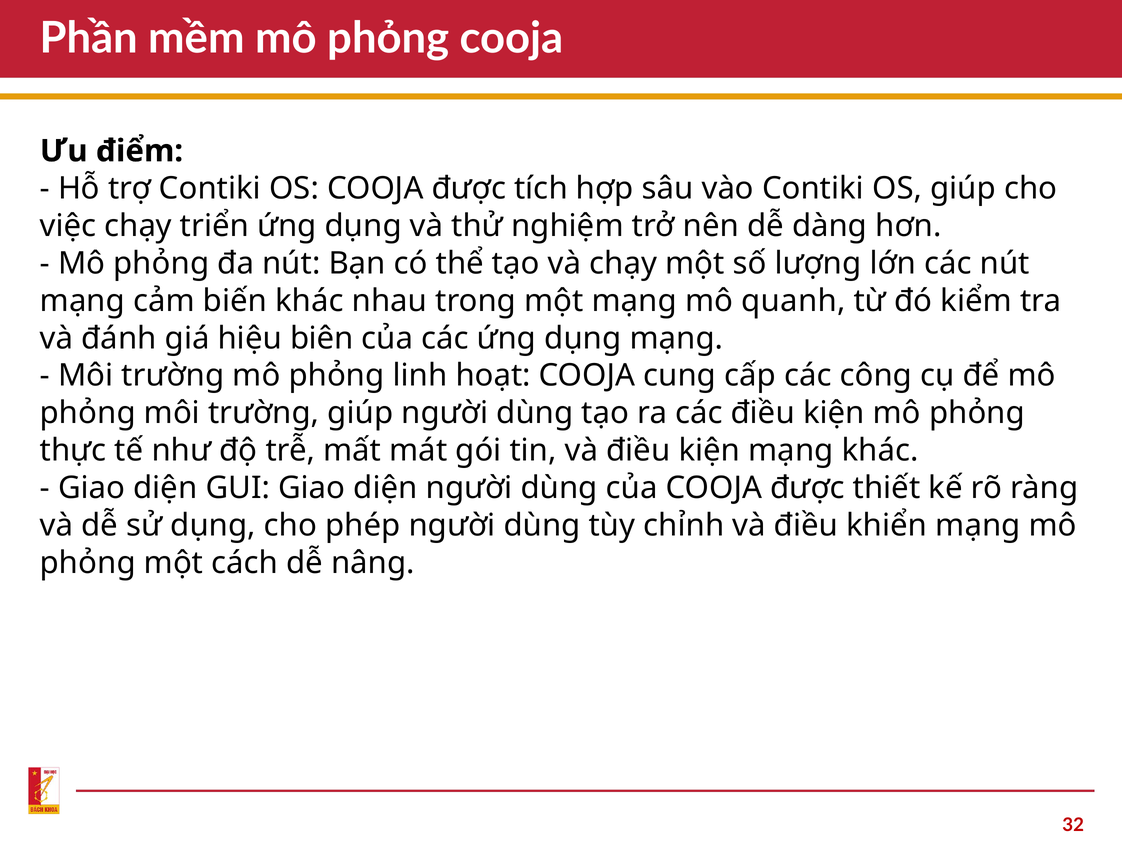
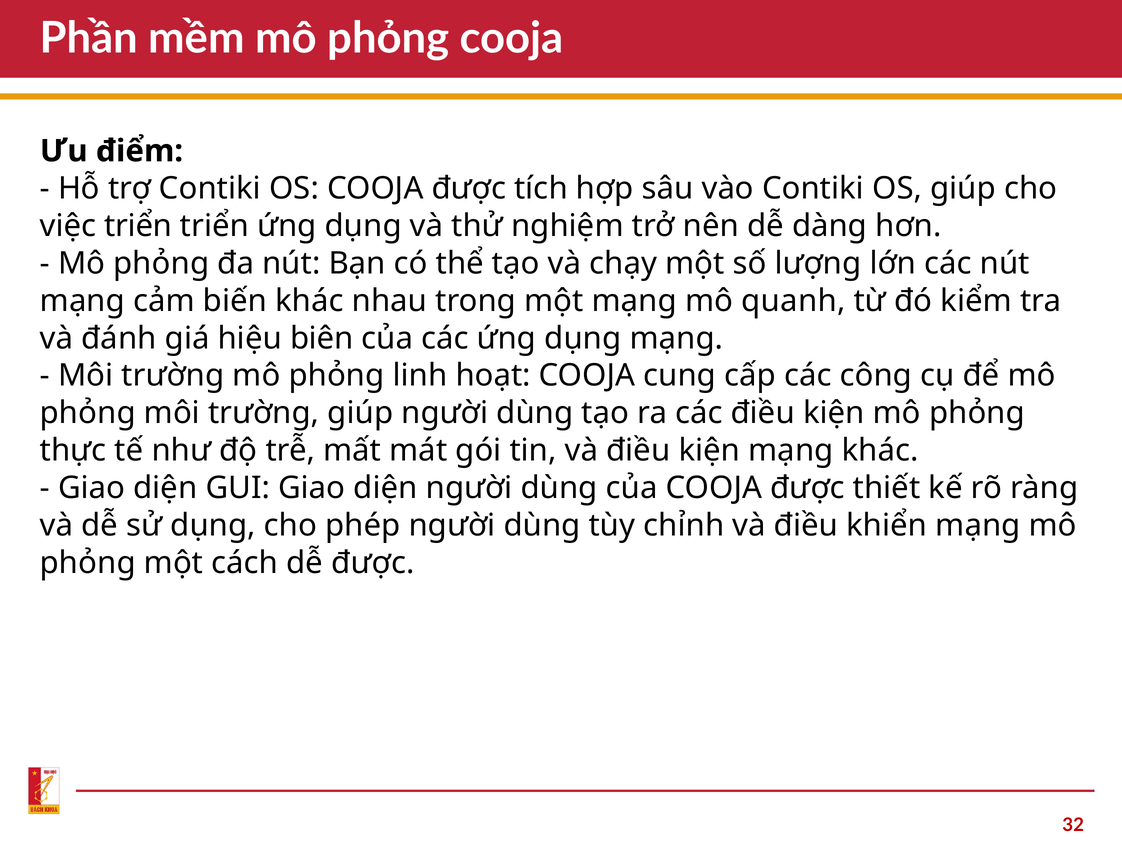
việc chạy: chạy -> triển
dễ nâng: nâng -> được
